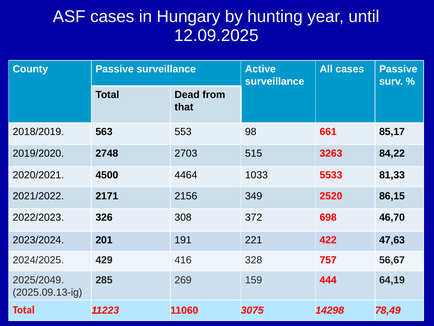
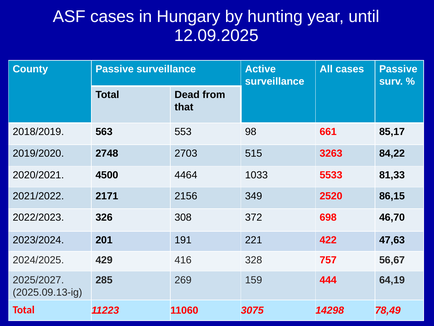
2025/2049: 2025/2049 -> 2025/2027
